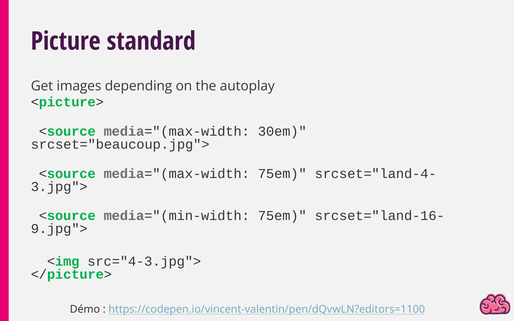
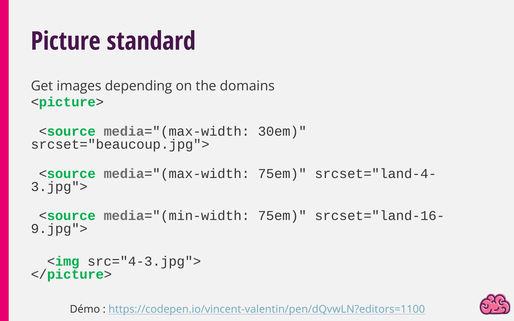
autoplay: autoplay -> domains
